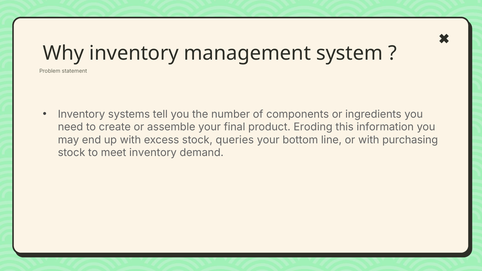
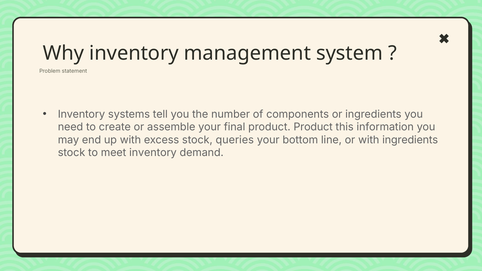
product Eroding: Eroding -> Product
with purchasing: purchasing -> ingredients
